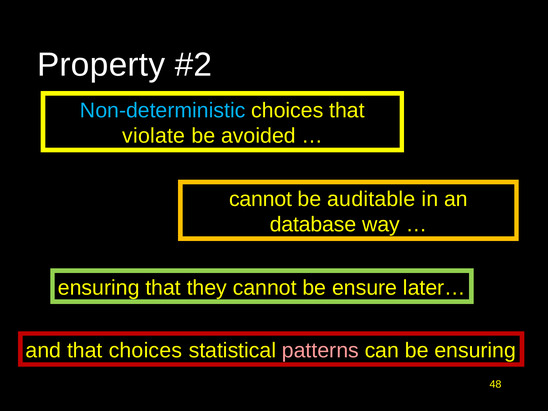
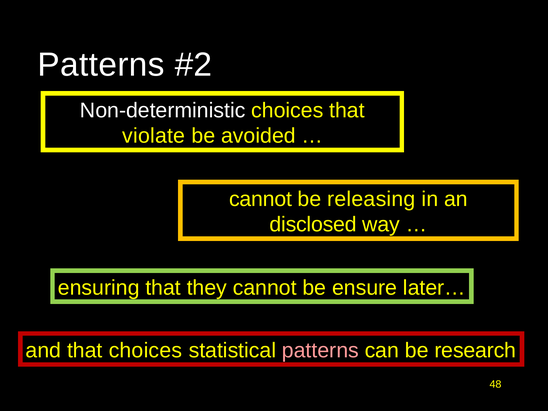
Property at (101, 65): Property -> Patterns
Non-deterministic colour: light blue -> white
auditable: auditable -> releasing
database: database -> disclosed
be ensuring: ensuring -> research
